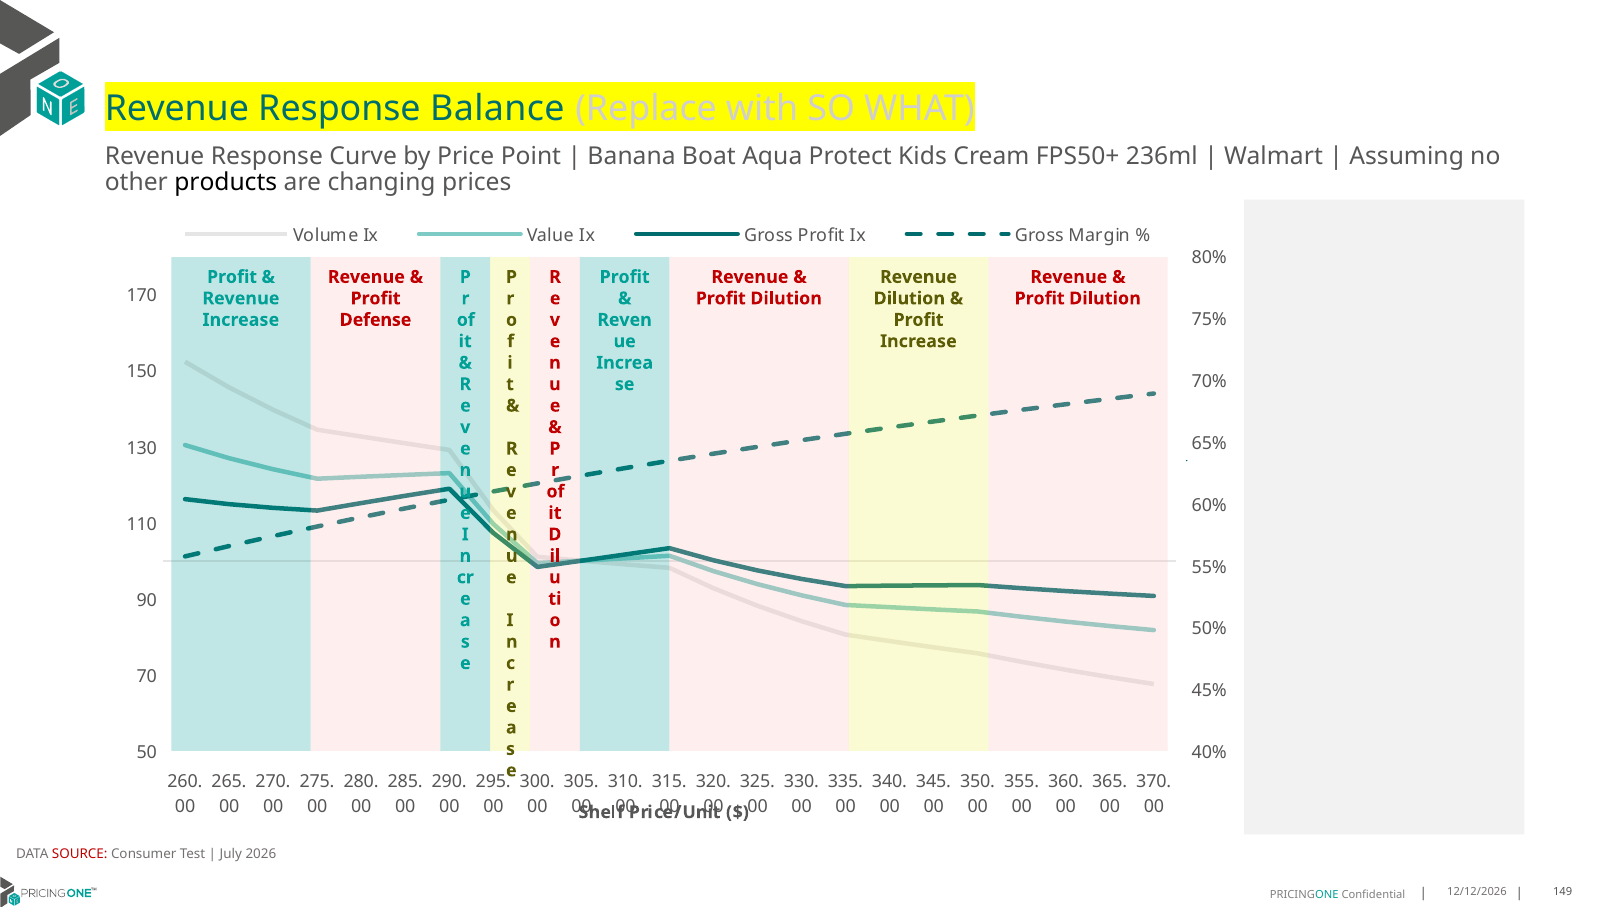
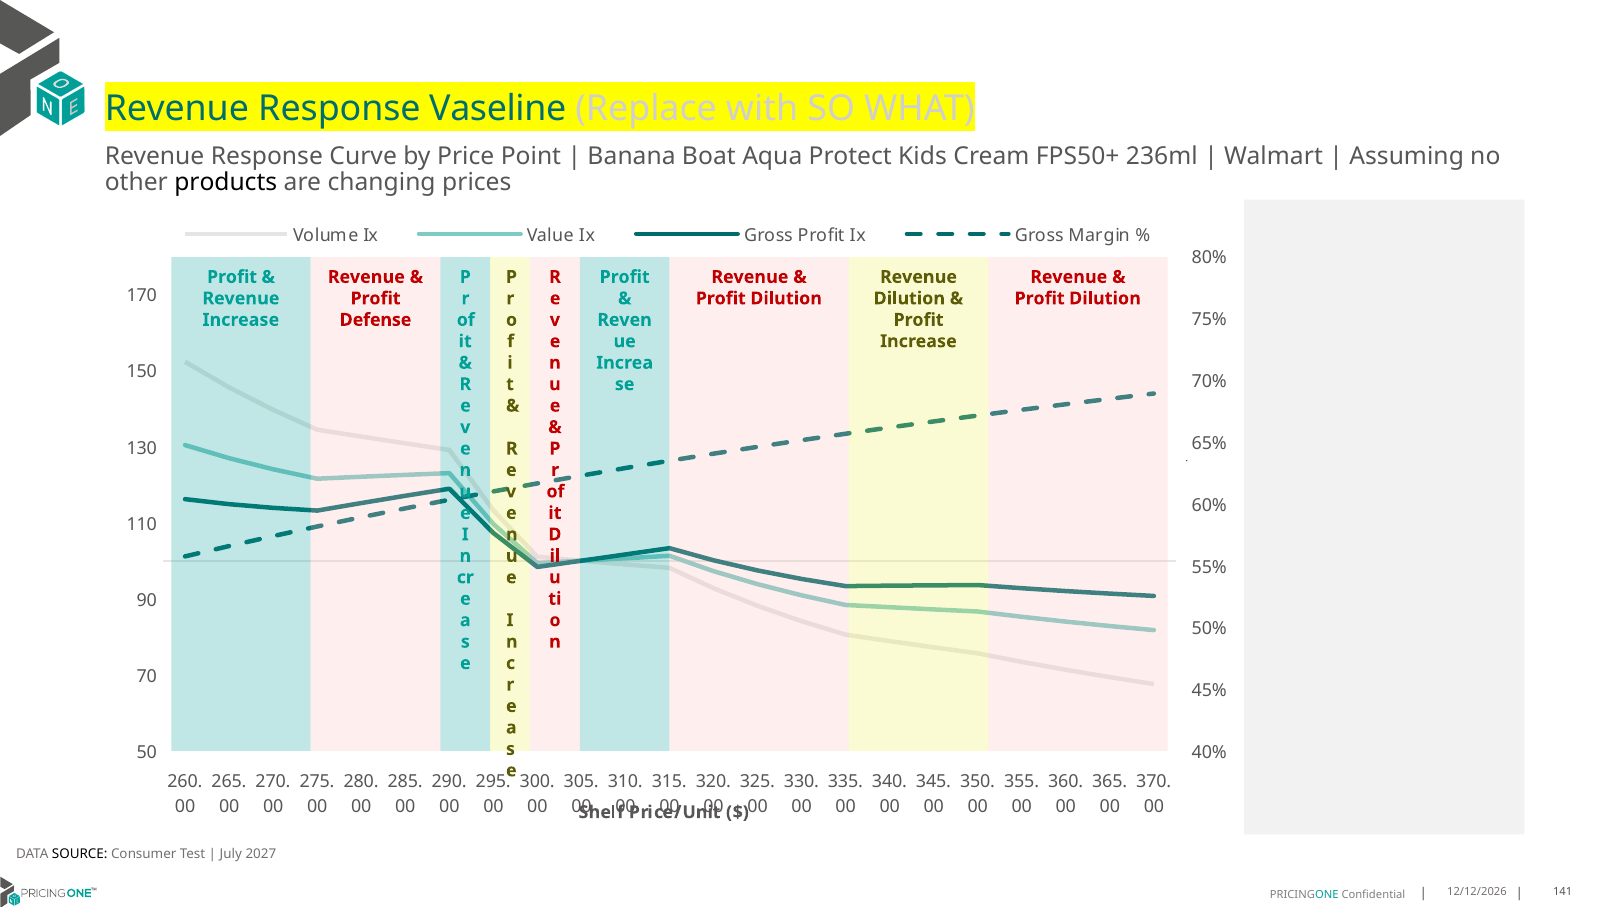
Balance: Balance -> Vaseline
SOURCE colour: red -> black
2026: 2026 -> 2027
149: 149 -> 141
